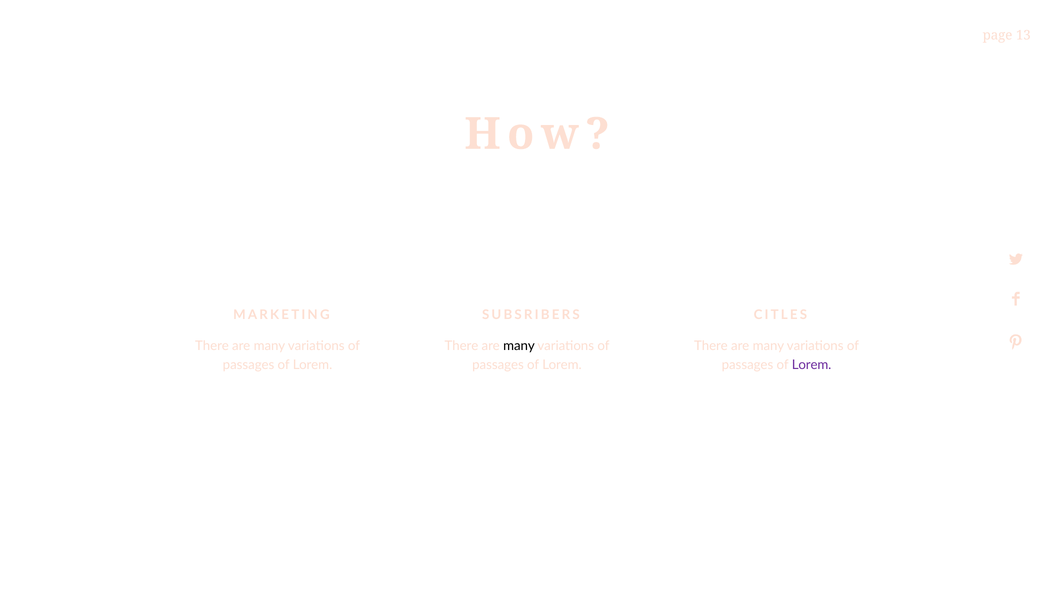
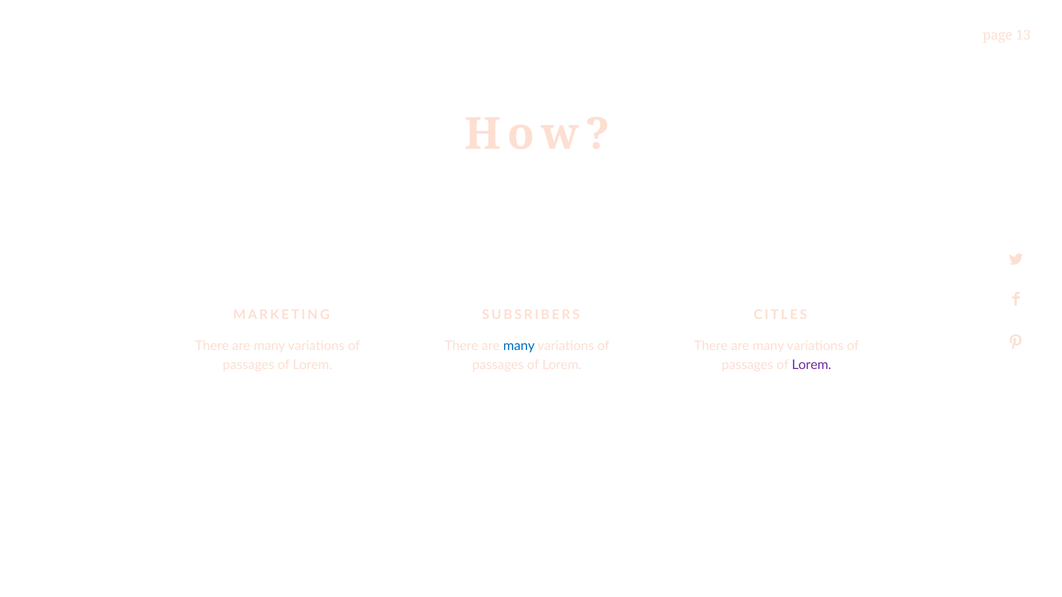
many at (519, 346) colour: black -> blue
